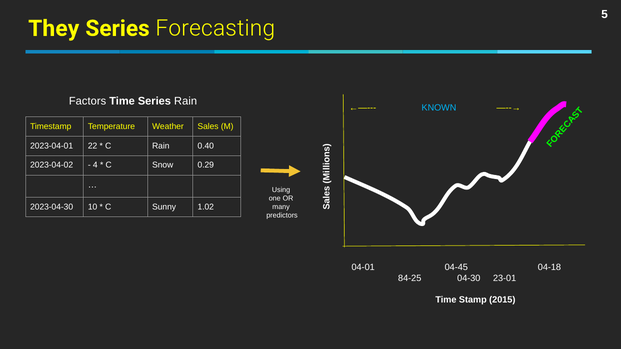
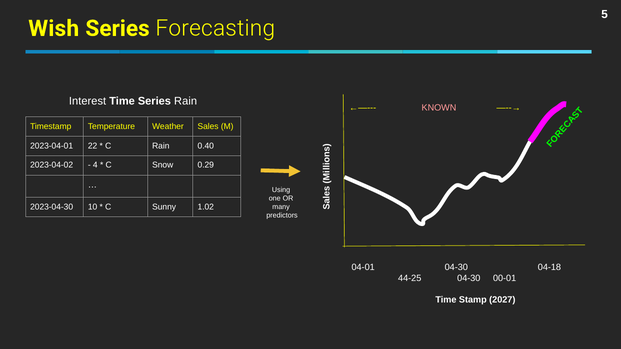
They: They -> Wish
Factors: Factors -> Interest
KNOWN colour: light blue -> pink
04-01 04-45: 04-45 -> 04-30
84-25: 84-25 -> 44-25
23-01: 23-01 -> 00-01
2015: 2015 -> 2027
